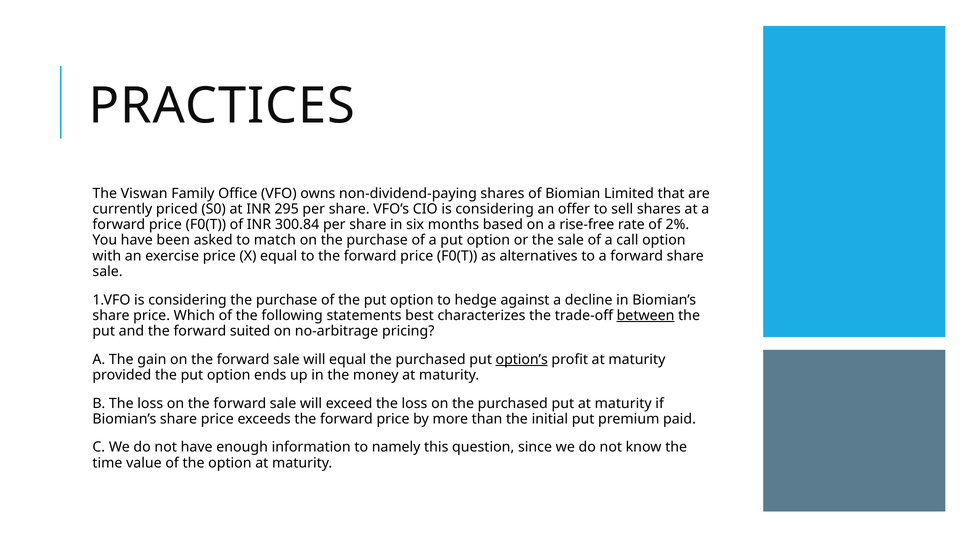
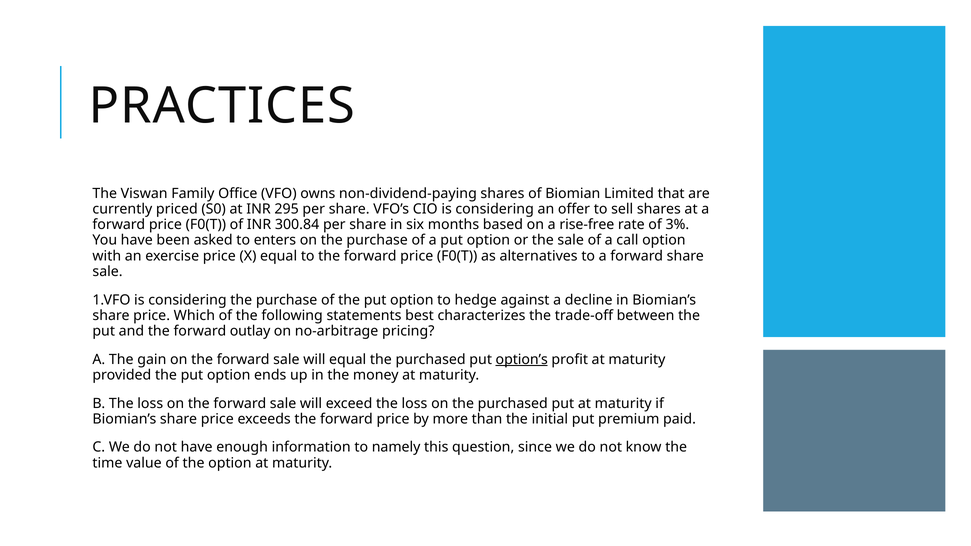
2%: 2% -> 3%
match: match -> enters
between underline: present -> none
suited: suited -> outlay
